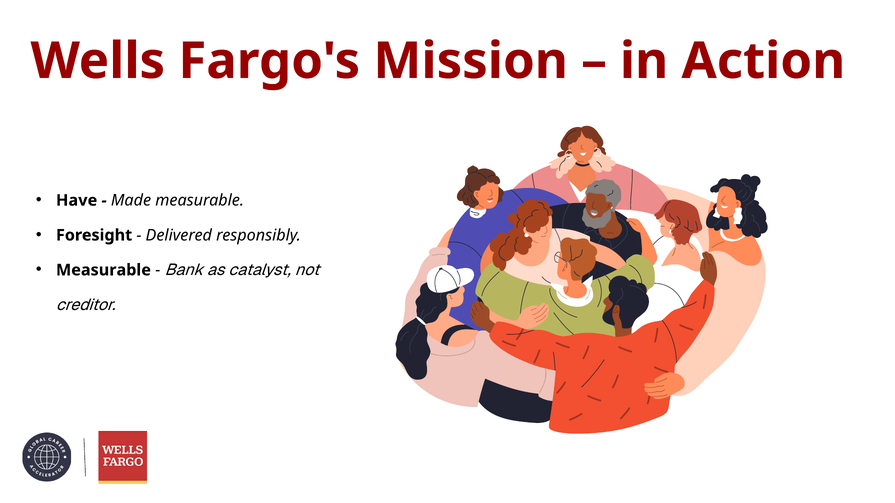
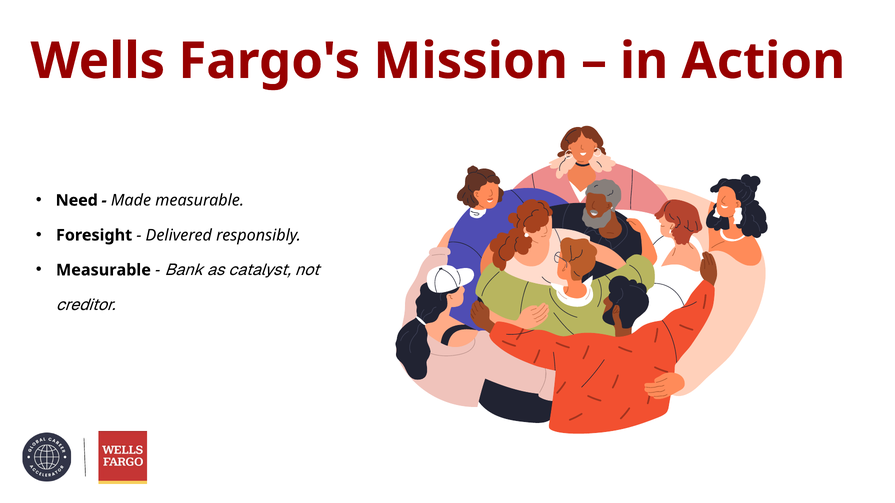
Have: Have -> Need
